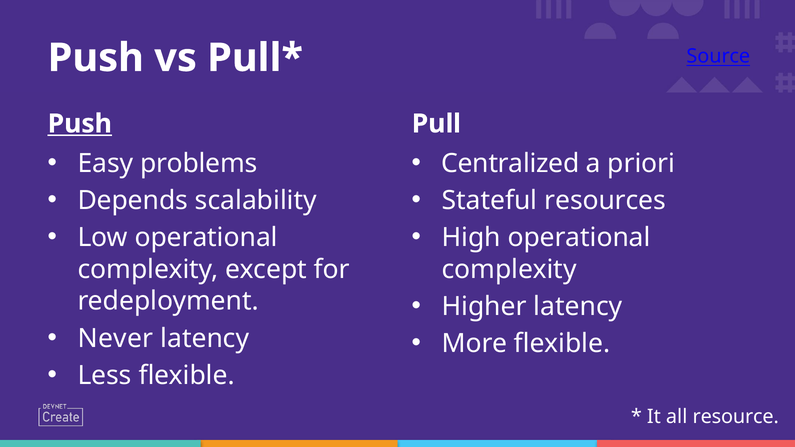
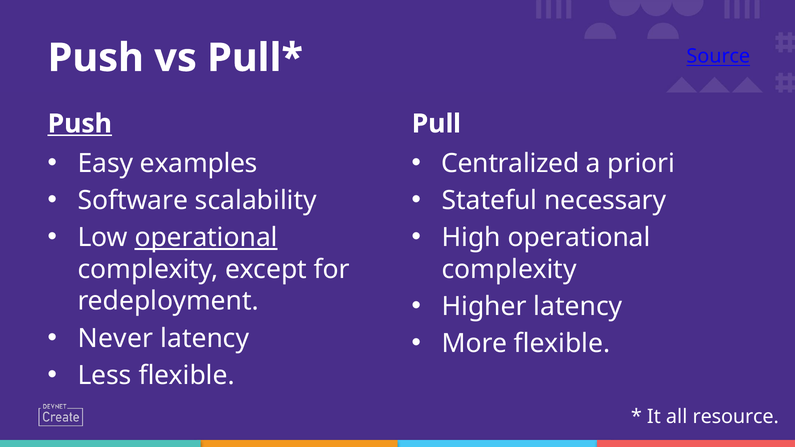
problems: problems -> examples
Depends: Depends -> Software
resources: resources -> necessary
operational at (206, 238) underline: none -> present
